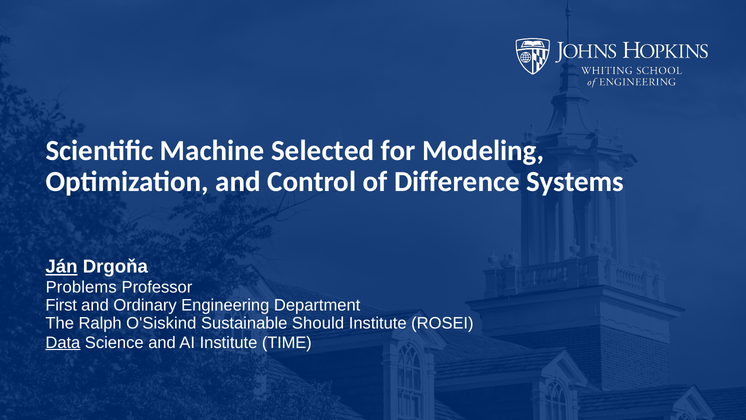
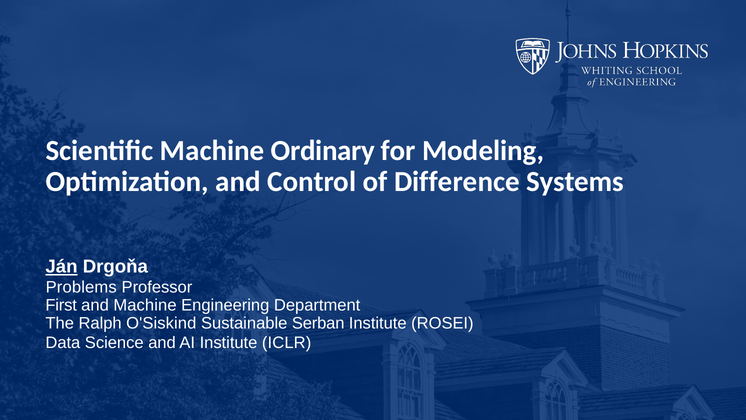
Selected: Selected -> Ordinary
and Ordinary: Ordinary -> Machine
Should: Should -> Serban
Data underline: present -> none
TIME: TIME -> ICLR
